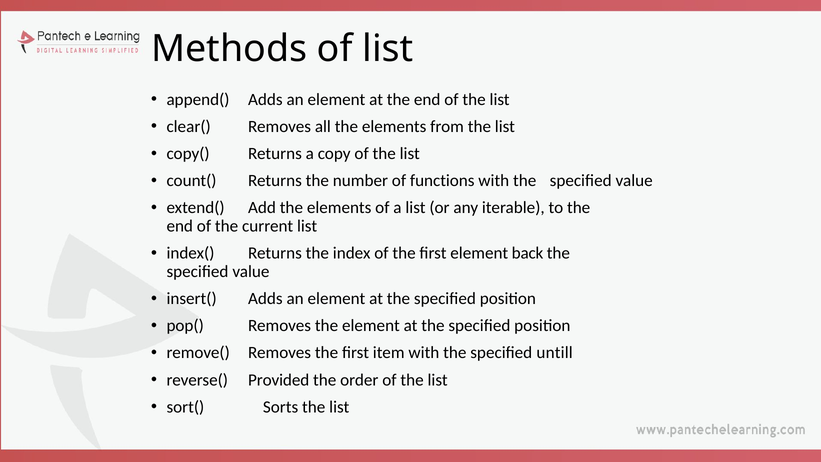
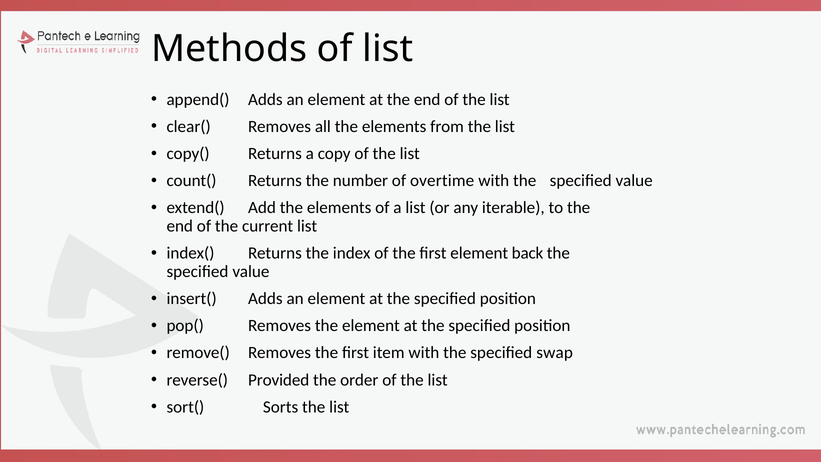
functions: functions -> overtime
untill: untill -> swap
